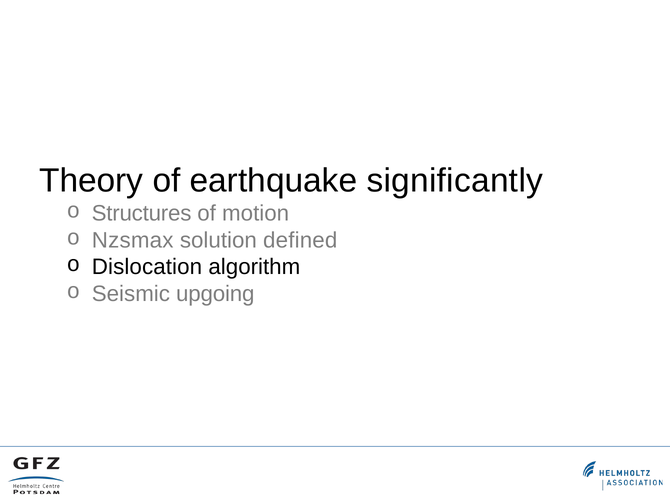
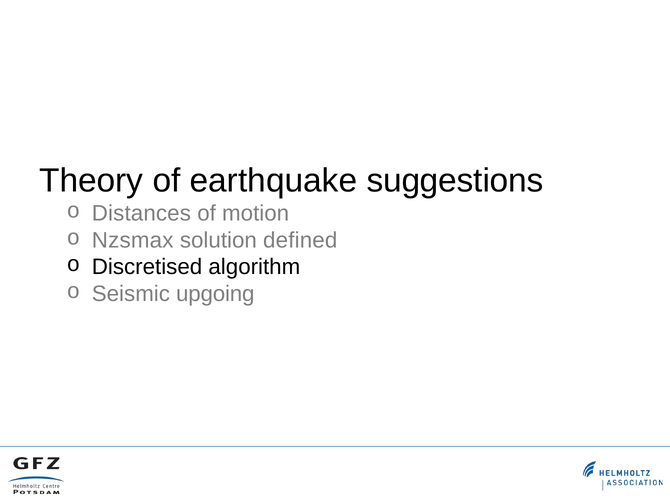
significantly: significantly -> suggestions
Structures: Structures -> Distances
Dislocation: Dislocation -> Discretised
